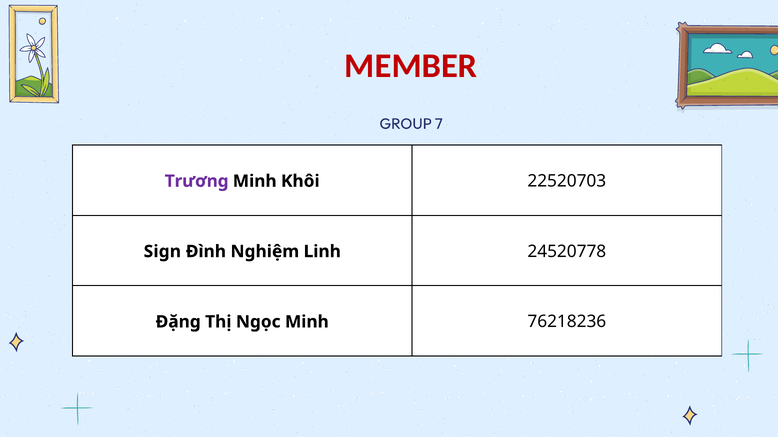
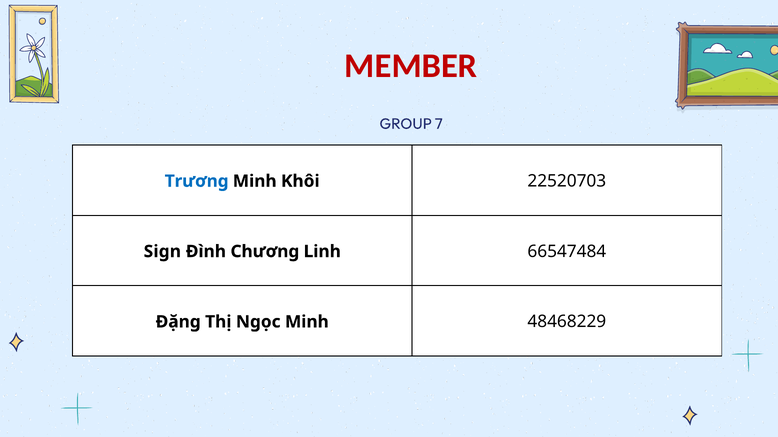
Trương colour: purple -> blue
Nghiệm: Nghiệm -> Chương
24520778: 24520778 -> 66547484
76218236: 76218236 -> 48468229
